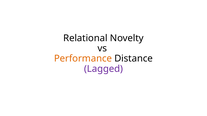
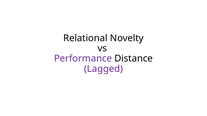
Performance colour: orange -> purple
